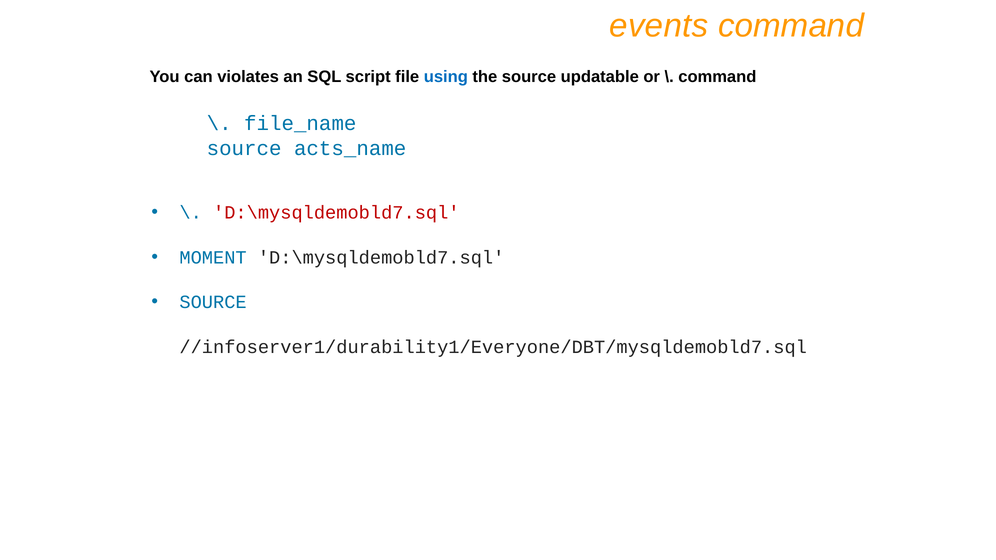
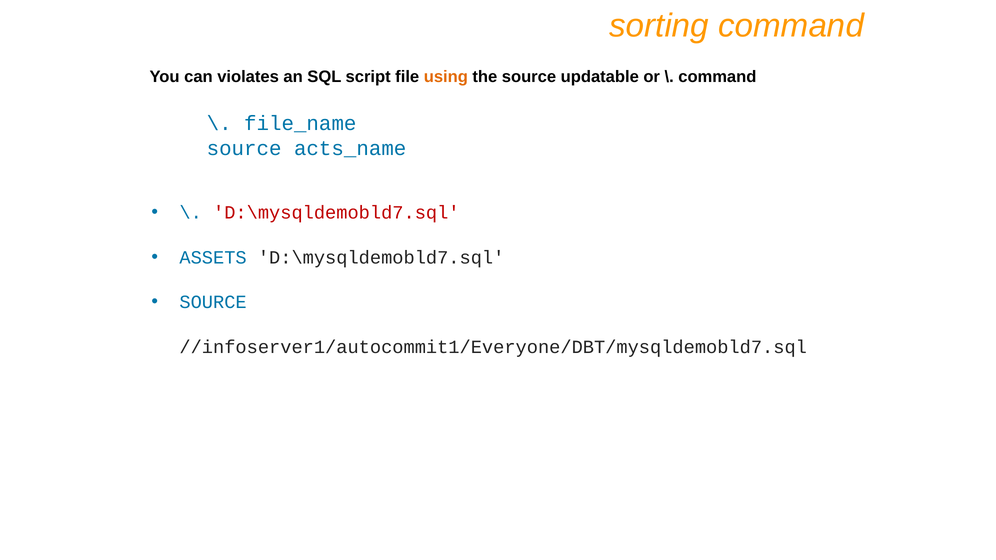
events: events -> sorting
using colour: blue -> orange
MOMENT: MOMENT -> ASSETS
//infoserver1/durability1/Everyone/DBT/mysqldemobld7.sql: //infoserver1/durability1/Everyone/DBT/mysqldemobld7.sql -> //infoserver1/autocommit1/Everyone/DBT/mysqldemobld7.sql
